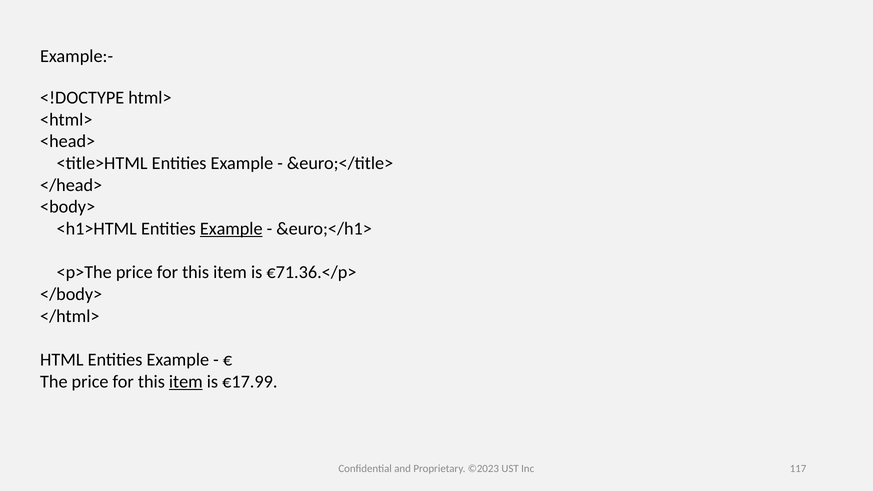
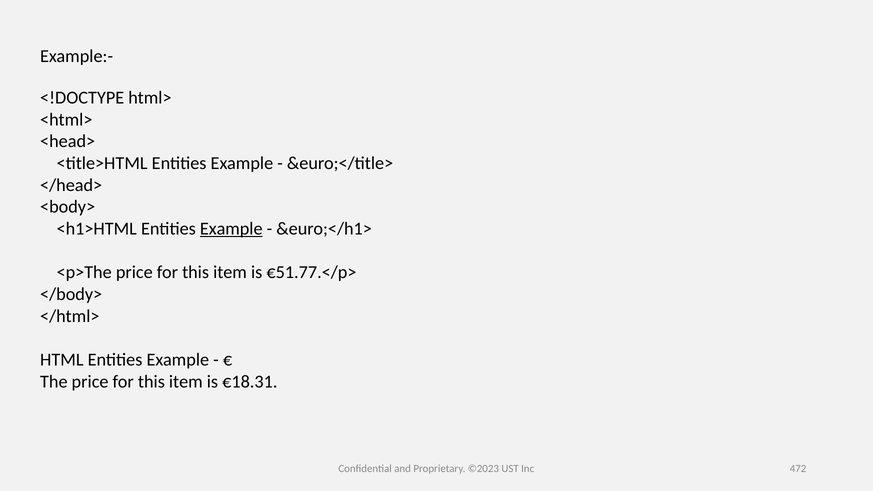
€71.36.</p>: €71.36.</p> -> €51.77.</p>
item at (186, 382) underline: present -> none
€17.99: €17.99 -> €18.31
117: 117 -> 472
